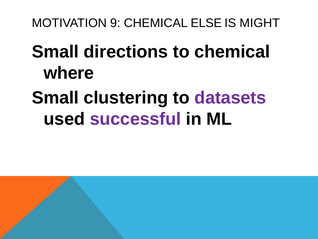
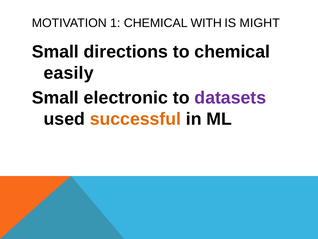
9: 9 -> 1
ELSE: ELSE -> WITH
where: where -> easily
clustering: clustering -> electronic
successful colour: purple -> orange
